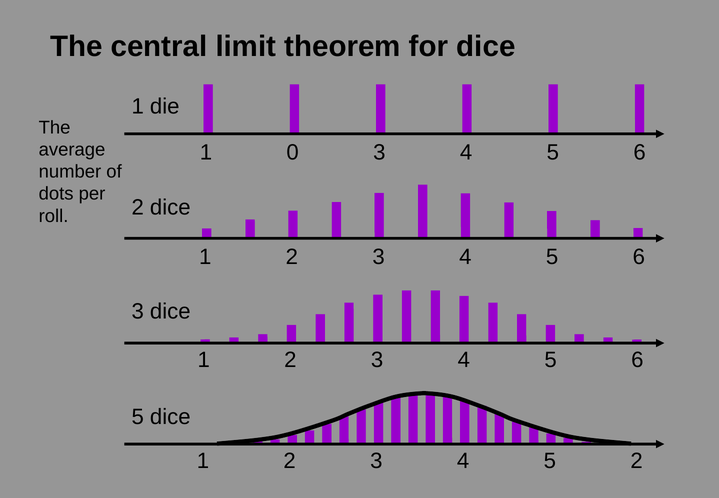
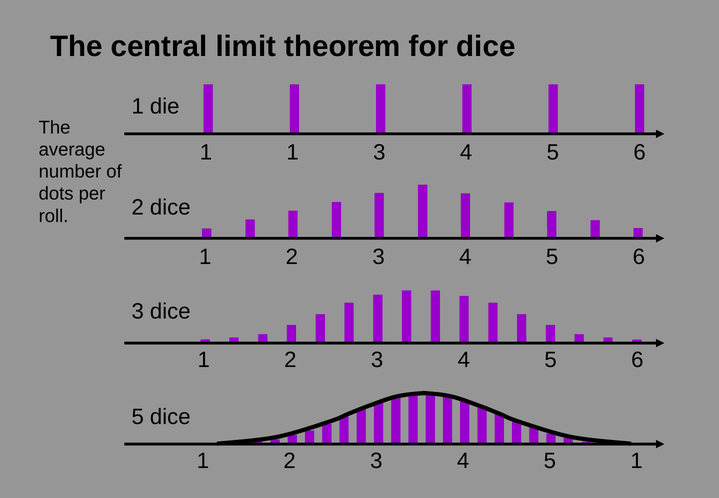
1 0: 0 -> 1
5 2: 2 -> 1
